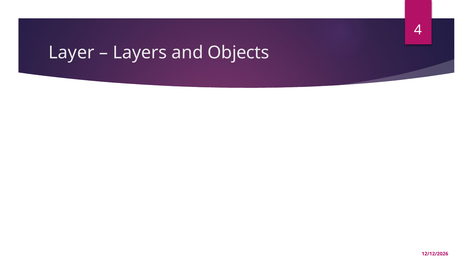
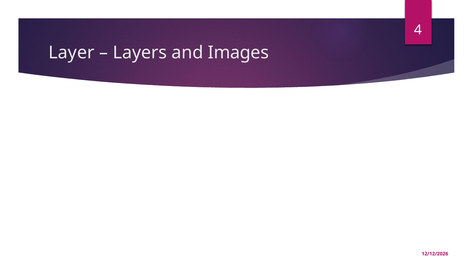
Objects: Objects -> Images
